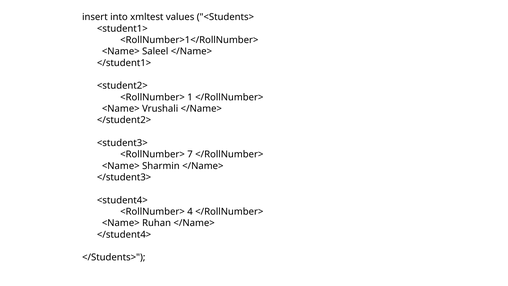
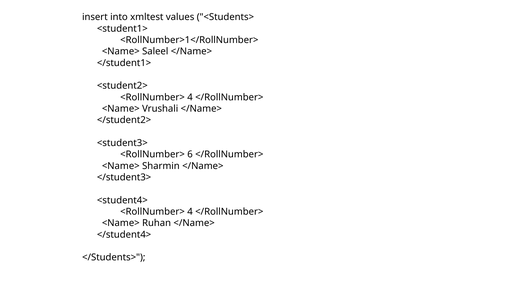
1 at (190, 97): 1 -> 4
7: 7 -> 6
